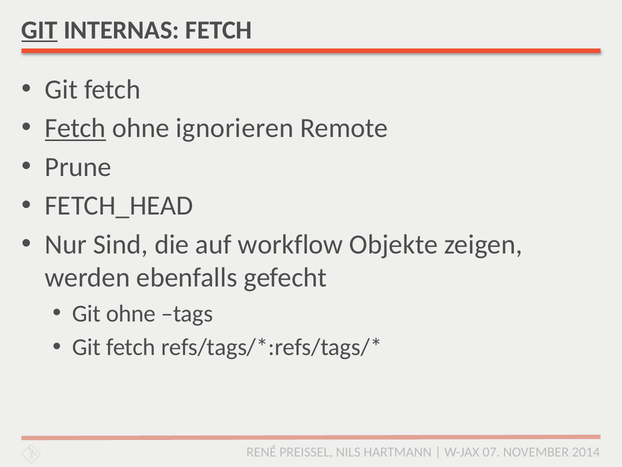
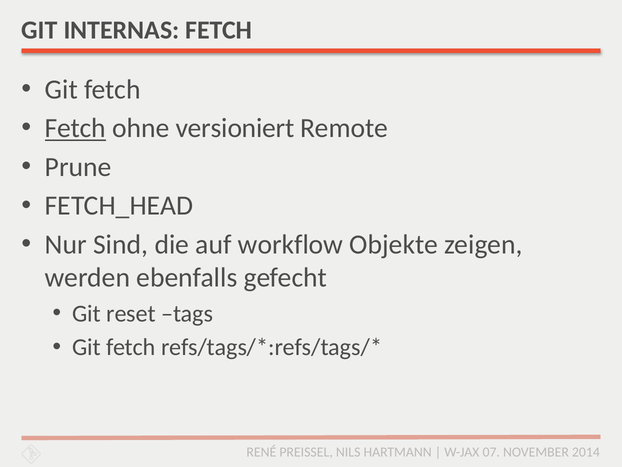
GIT at (40, 30) underline: present -> none
ignorieren: ignorieren -> versioniert
Git ohne: ohne -> reset
